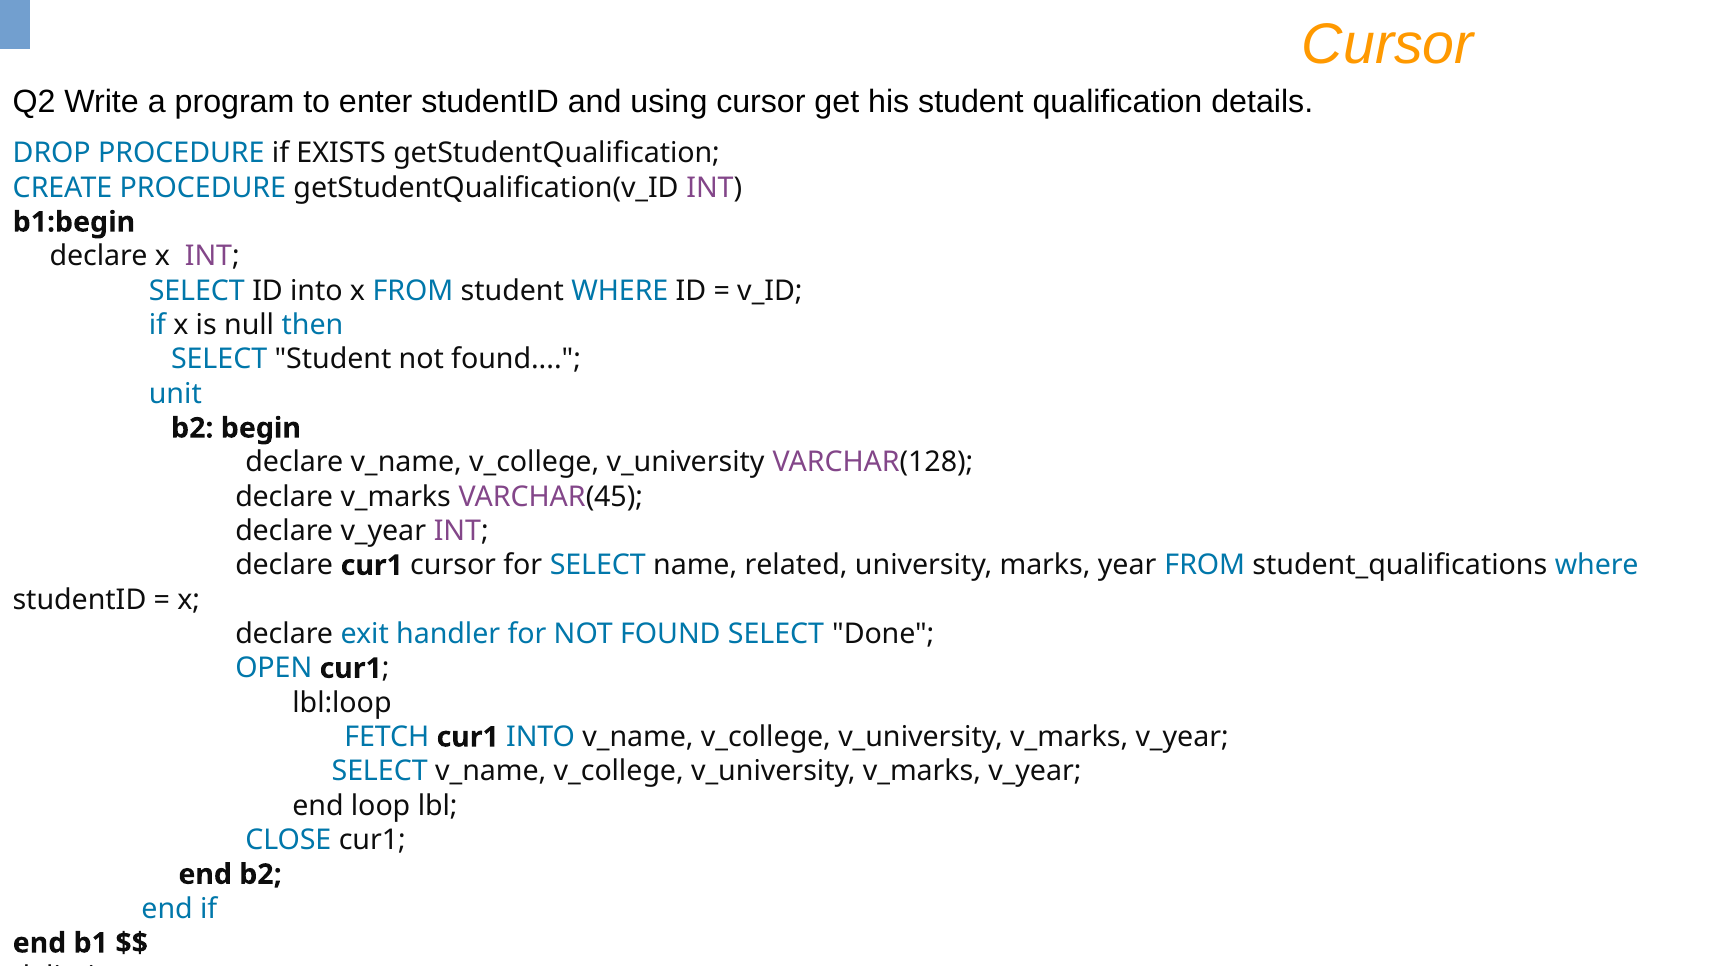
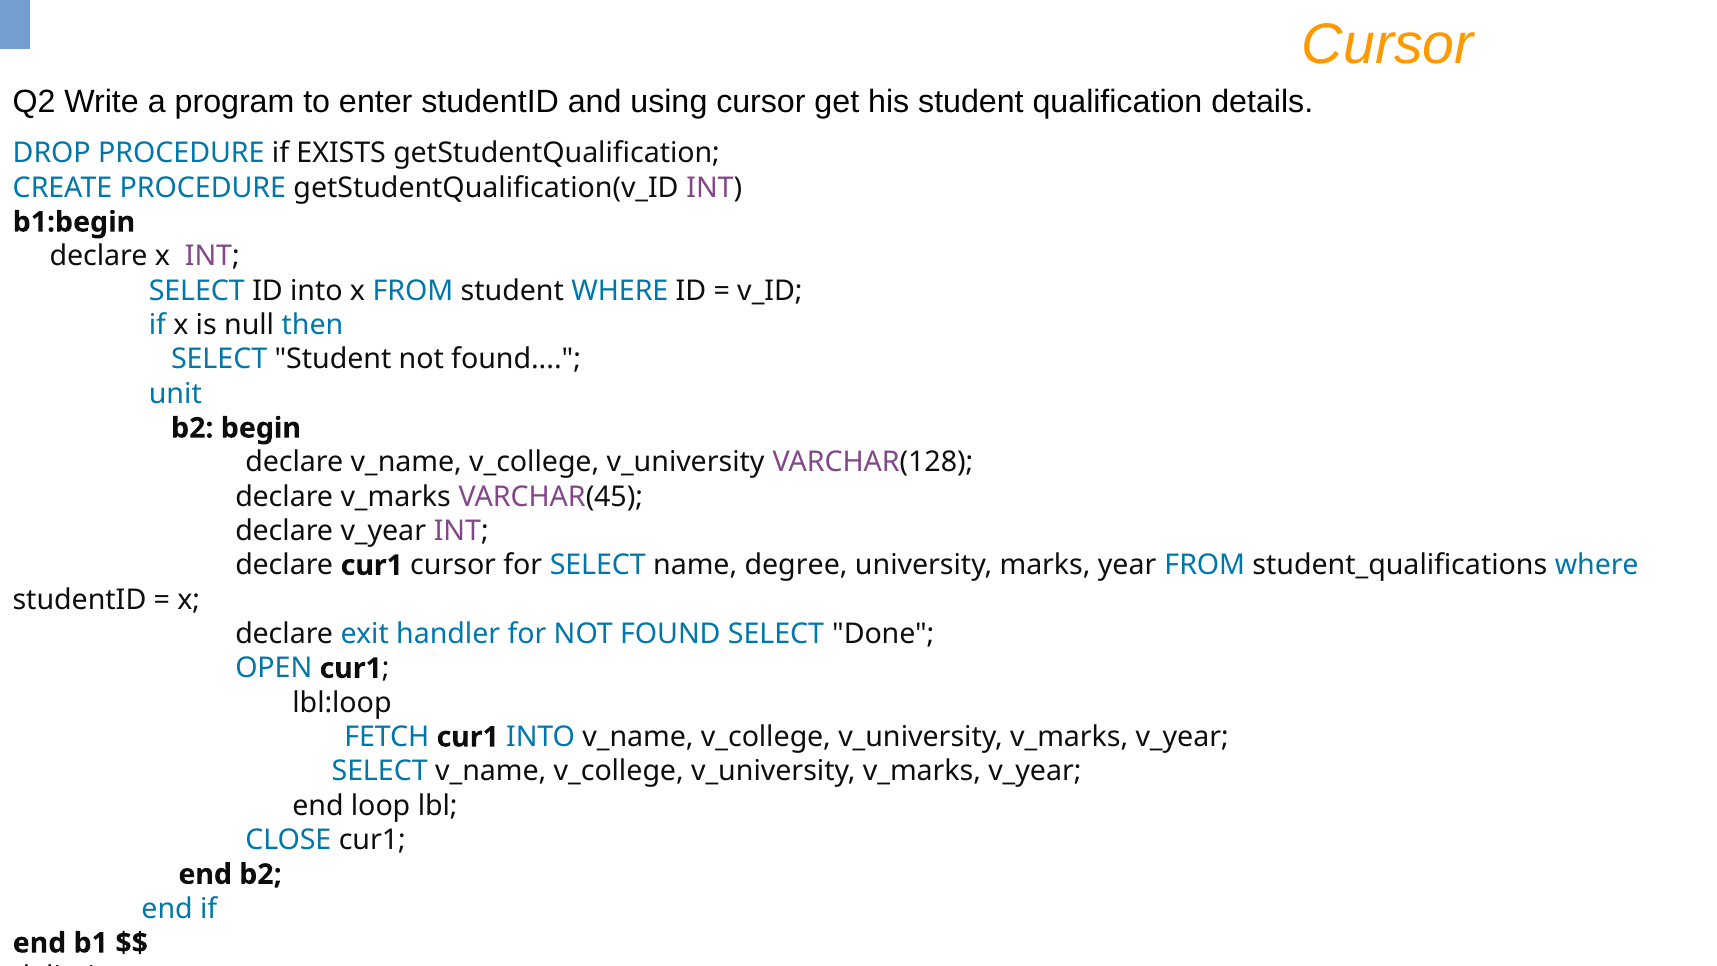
related: related -> degree
